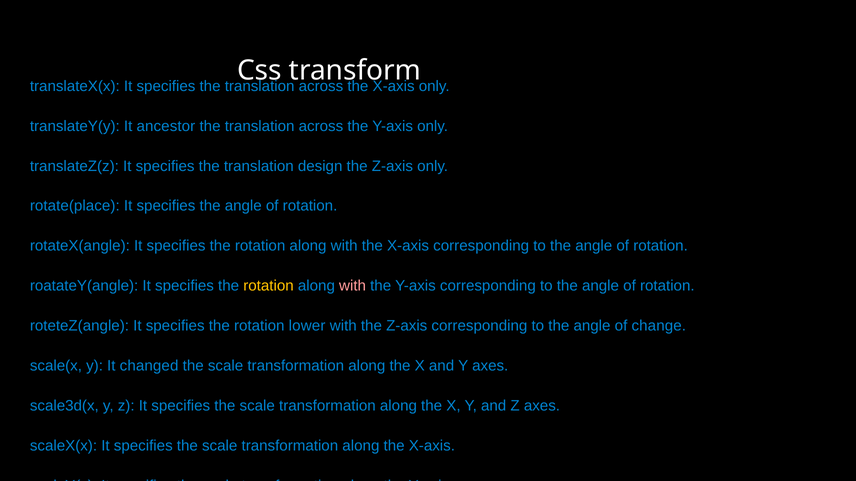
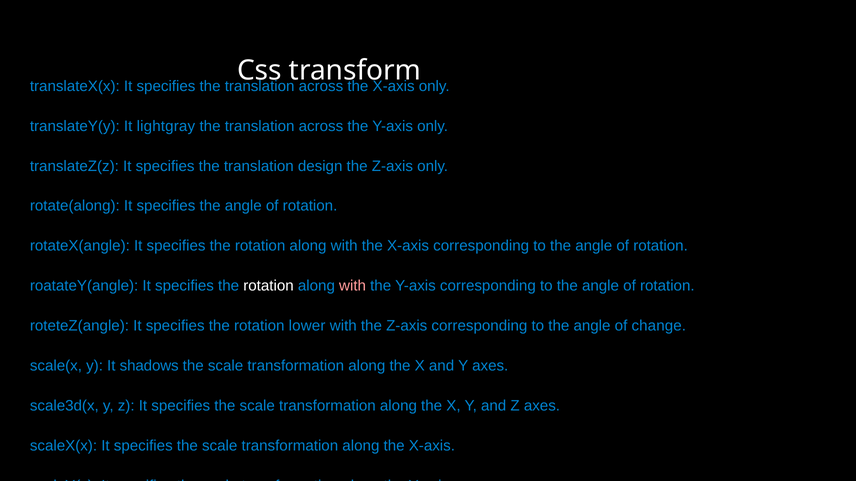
ancestor: ancestor -> lightgray
rotate(place: rotate(place -> rotate(along
rotation at (269, 286) colour: yellow -> white
changed: changed -> shadows
